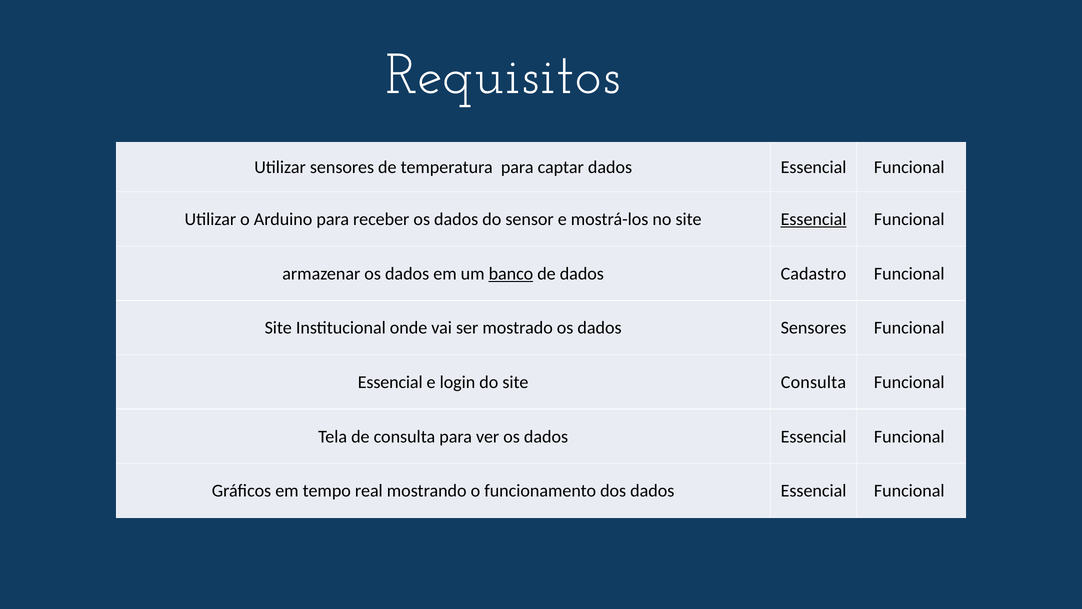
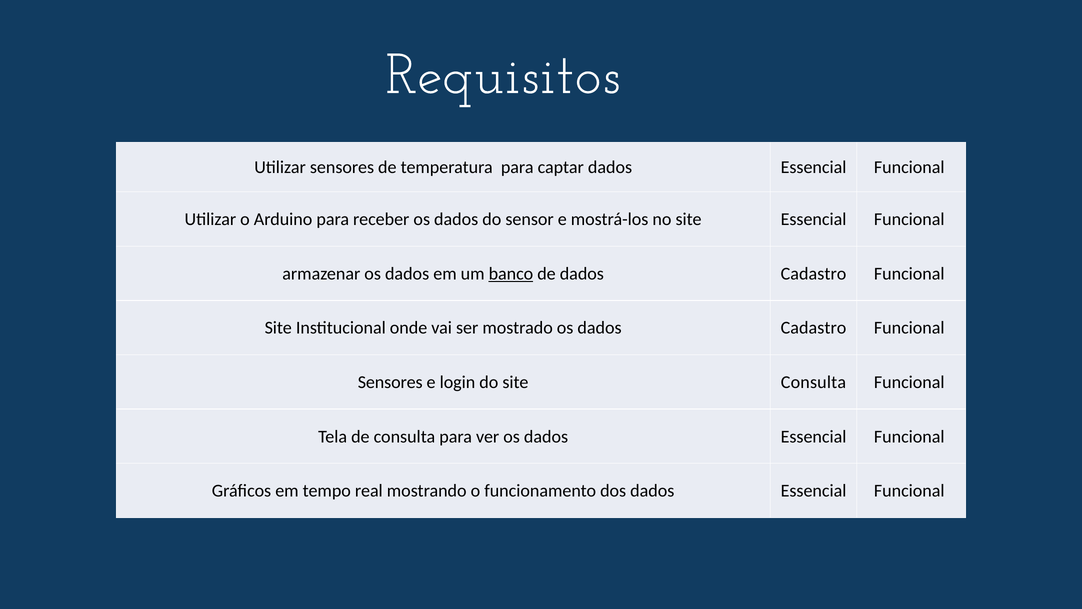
Essencial at (814, 219) underline: present -> none
os dados Sensores: Sensores -> Cadastro
Essencial at (390, 382): Essencial -> Sensores
